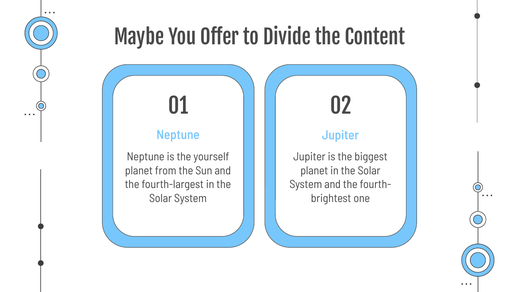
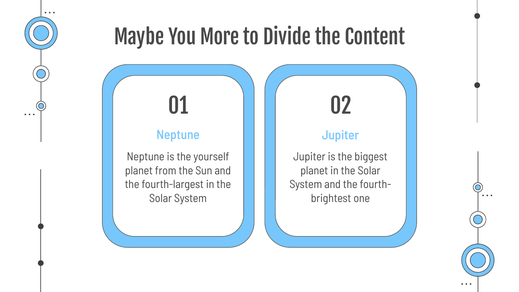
Offer: Offer -> More
